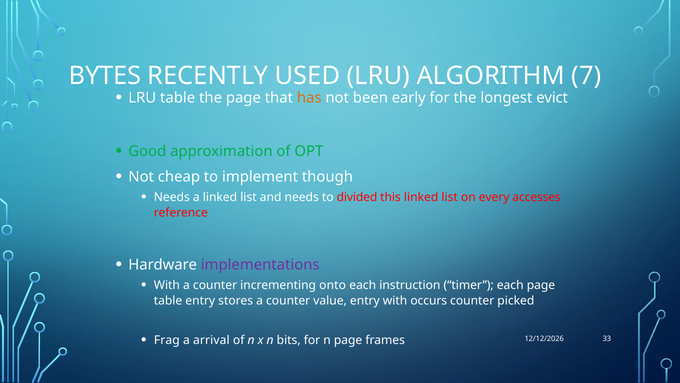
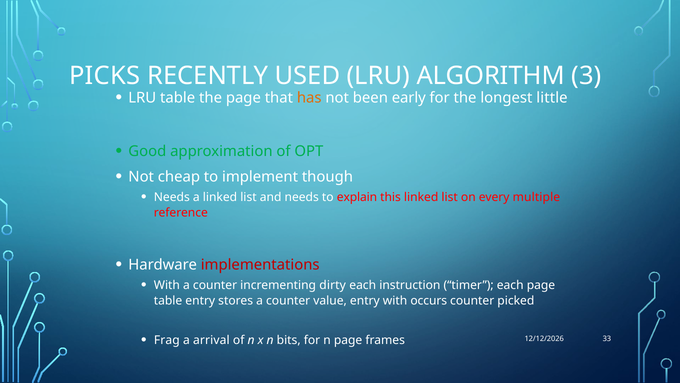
BYTES: BYTES -> PICKS
7: 7 -> 3
evict: evict -> little
divided: divided -> explain
accesses: accesses -> multiple
implementations colour: purple -> red
onto: onto -> dirty
